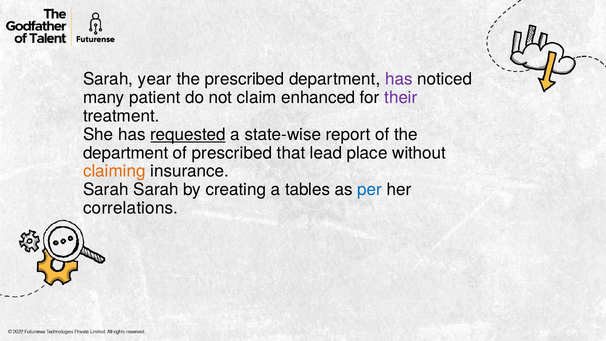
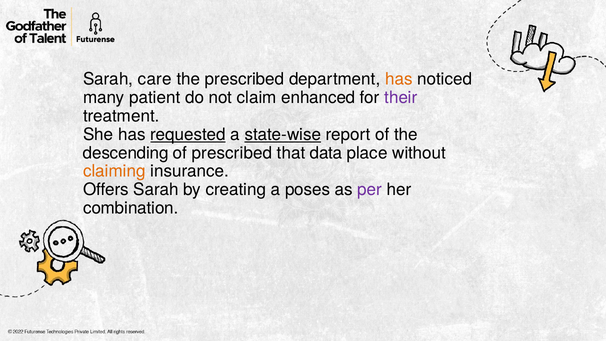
year: year -> care
has at (399, 79) colour: purple -> orange
state-wise underline: none -> present
department at (126, 153): department -> descending
lead: lead -> data
Sarah at (106, 190): Sarah -> Offers
tables: tables -> poses
per colour: blue -> purple
correlations: correlations -> combination
